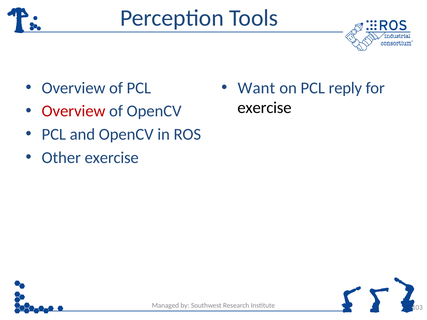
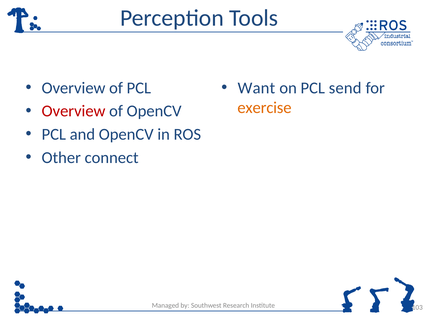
reply: reply -> send
exercise at (264, 108) colour: black -> orange
Other exercise: exercise -> connect
